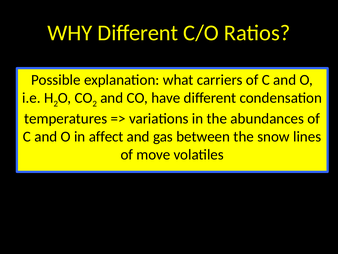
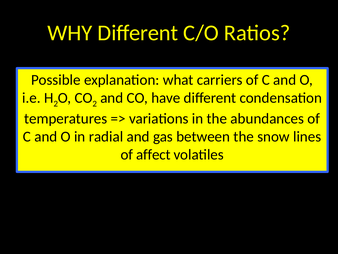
affect: affect -> radial
move: move -> affect
